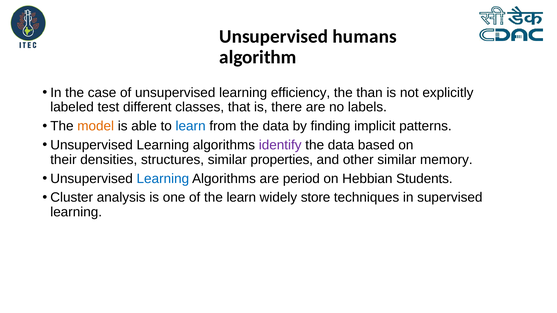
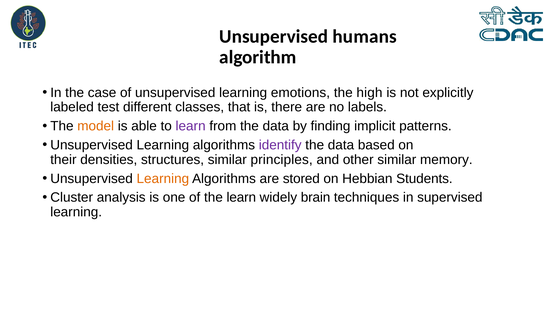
efficiency: efficiency -> emotions
than: than -> high
learn at (191, 126) colour: blue -> purple
properties: properties -> principles
Learning at (163, 179) colour: blue -> orange
period: period -> stored
store: store -> brain
